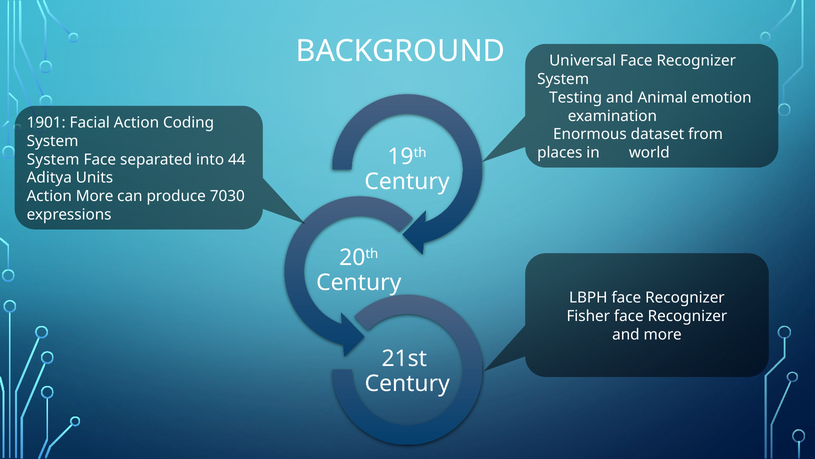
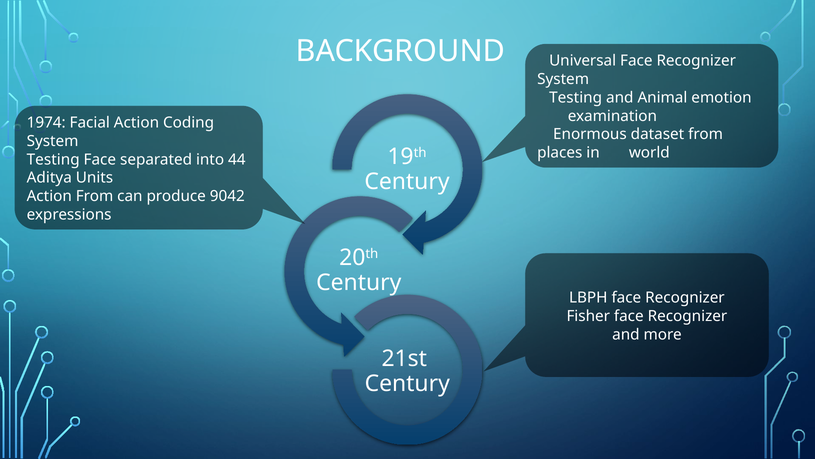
1901: 1901 -> 1974
System at (53, 159): System -> Testing
Action More: More -> From
7030: 7030 -> 9042
